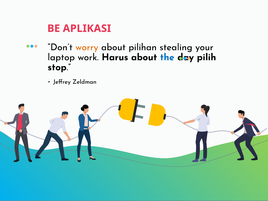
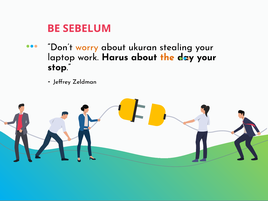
APLIKASI: APLIKASI -> SEBELUM
pilihan: pilihan -> ukuran
the colour: blue -> orange
pilih at (207, 57): pilih -> your
